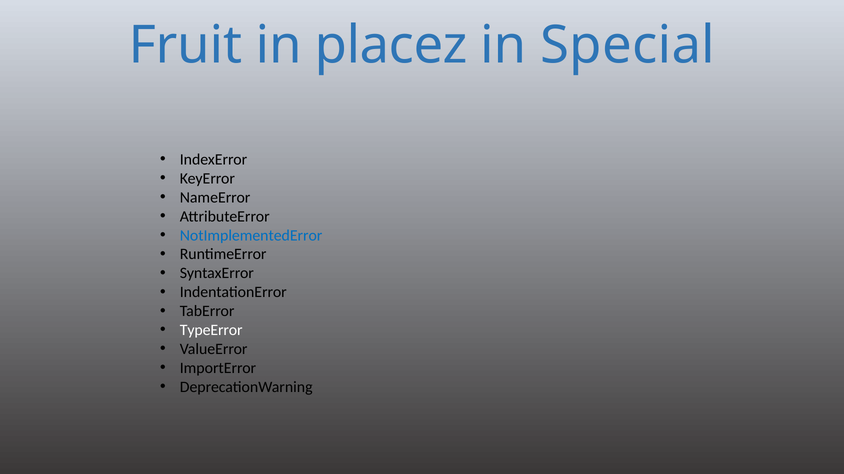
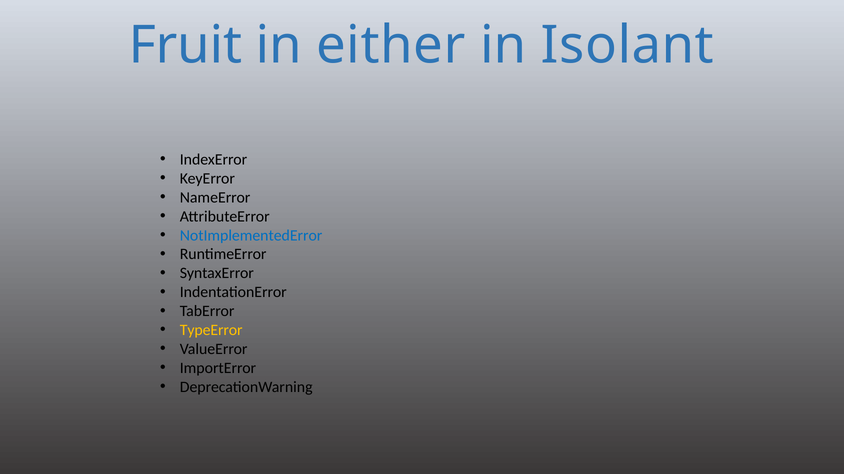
placez: placez -> either
Special: Special -> Isolant
TypeError colour: white -> yellow
